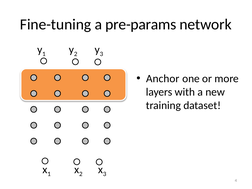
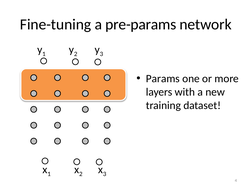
Anchor: Anchor -> Params
